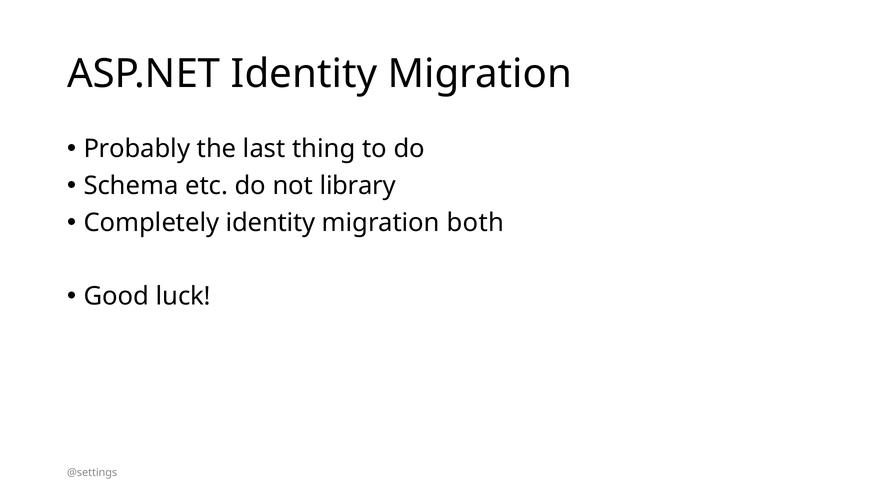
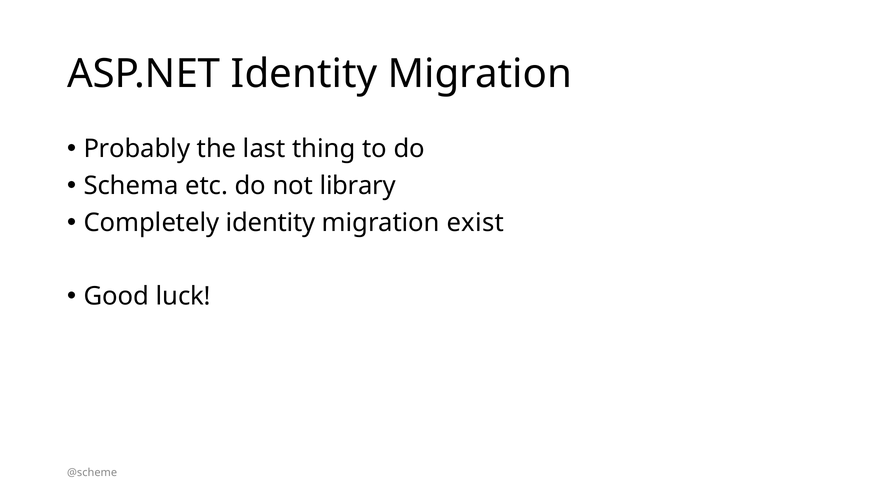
both: both -> exist
@settings: @settings -> @scheme
